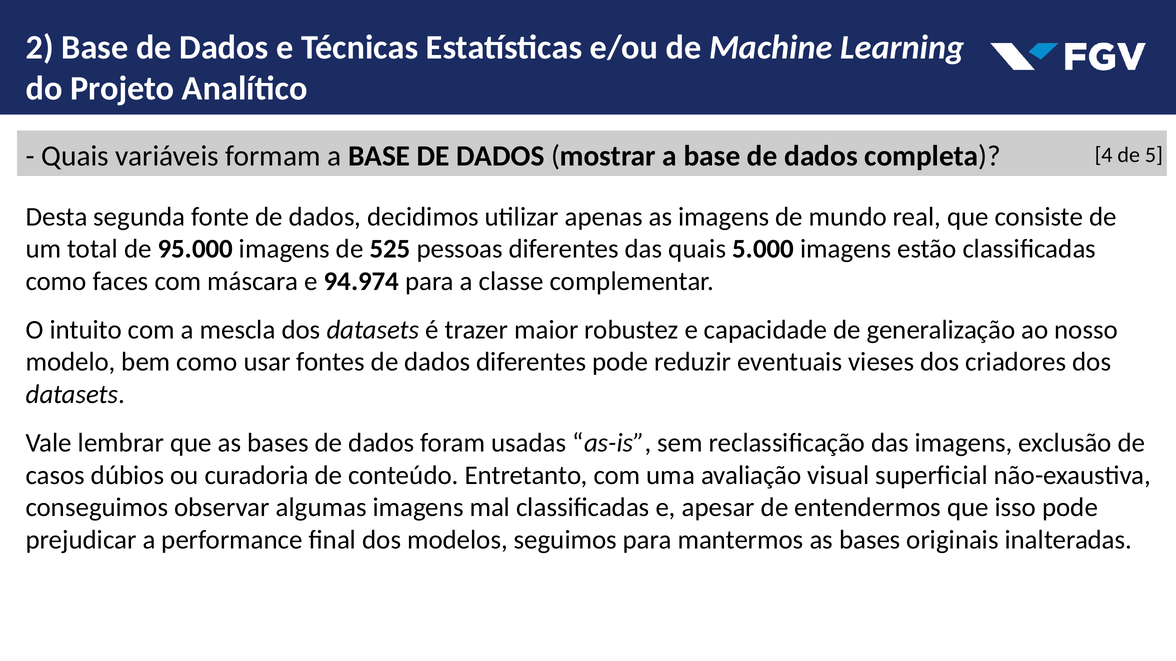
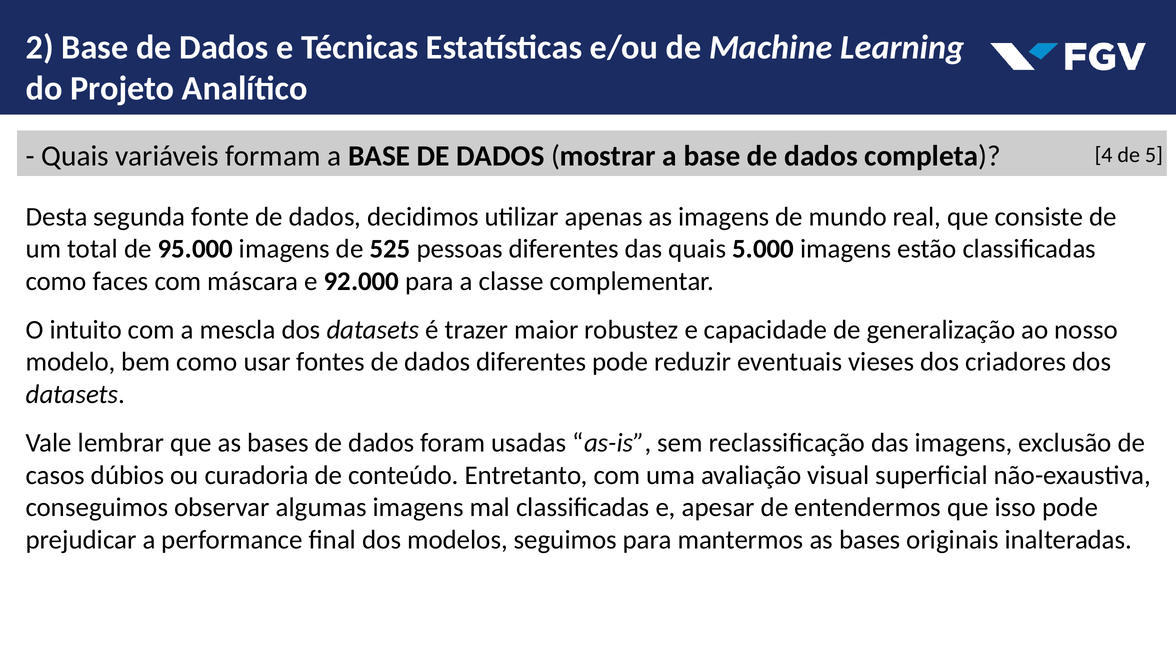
94.974: 94.974 -> 92.000
